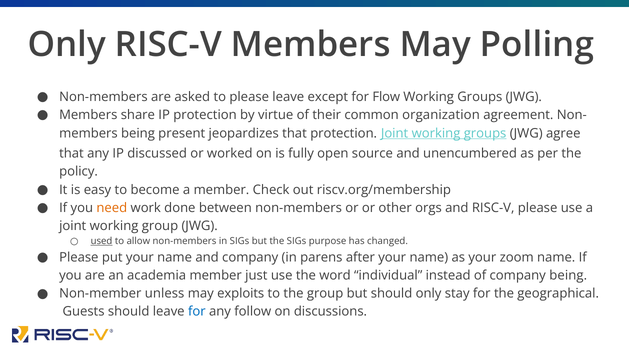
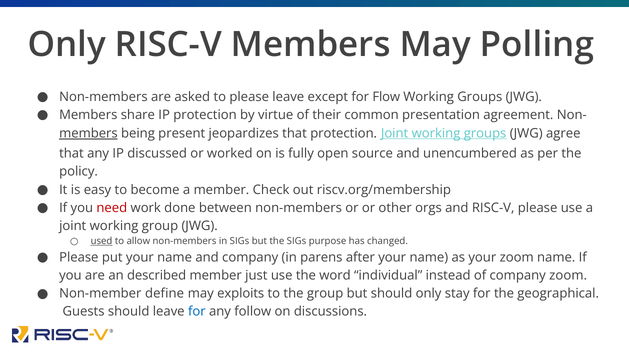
organization: organization -> presentation
members at (88, 133) underline: none -> present
need colour: orange -> red
academia: academia -> described
company being: being -> zoom
unless: unless -> define
